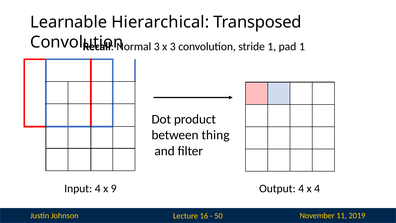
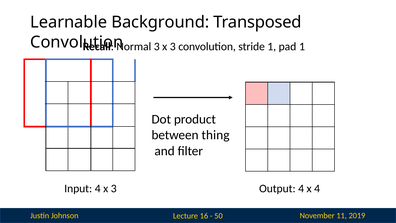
Hierarchical: Hierarchical -> Background
4 x 9: 9 -> 3
